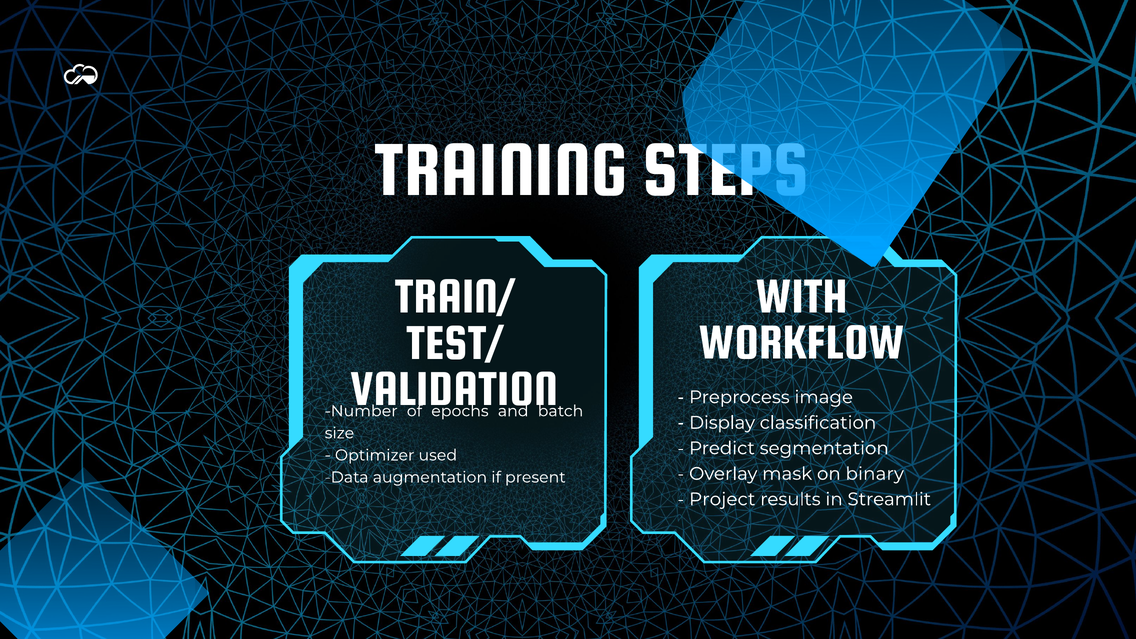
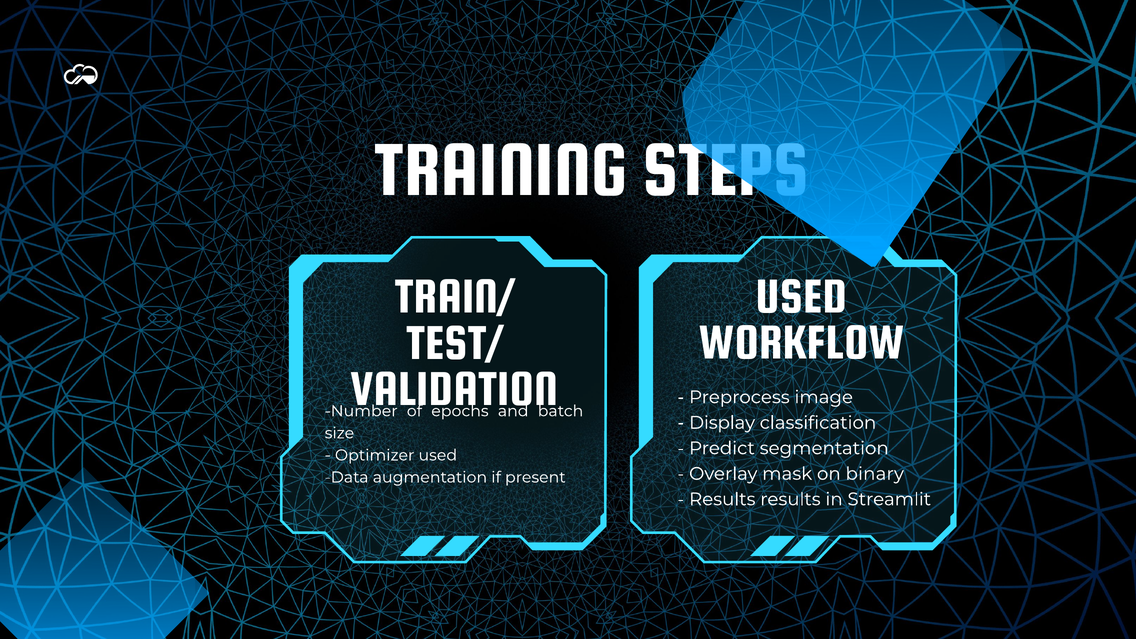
WITH at (802, 296): WITH -> USED
Project at (722, 499): Project -> Results
